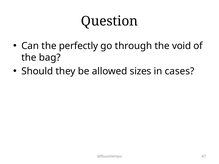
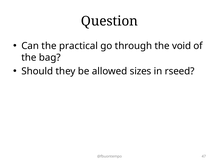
perfectly: perfectly -> practical
cases: cases -> rseed
